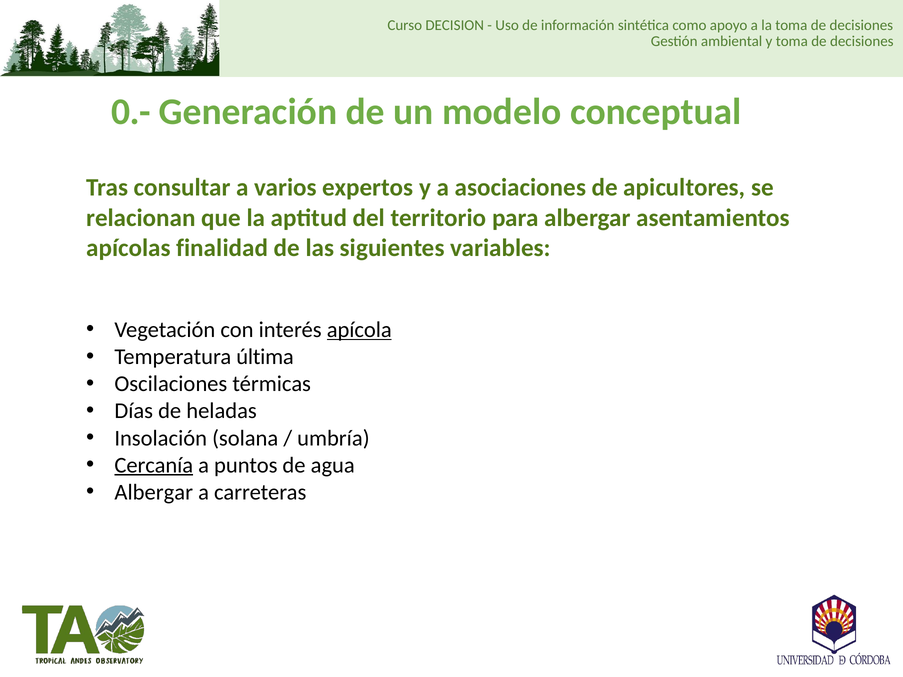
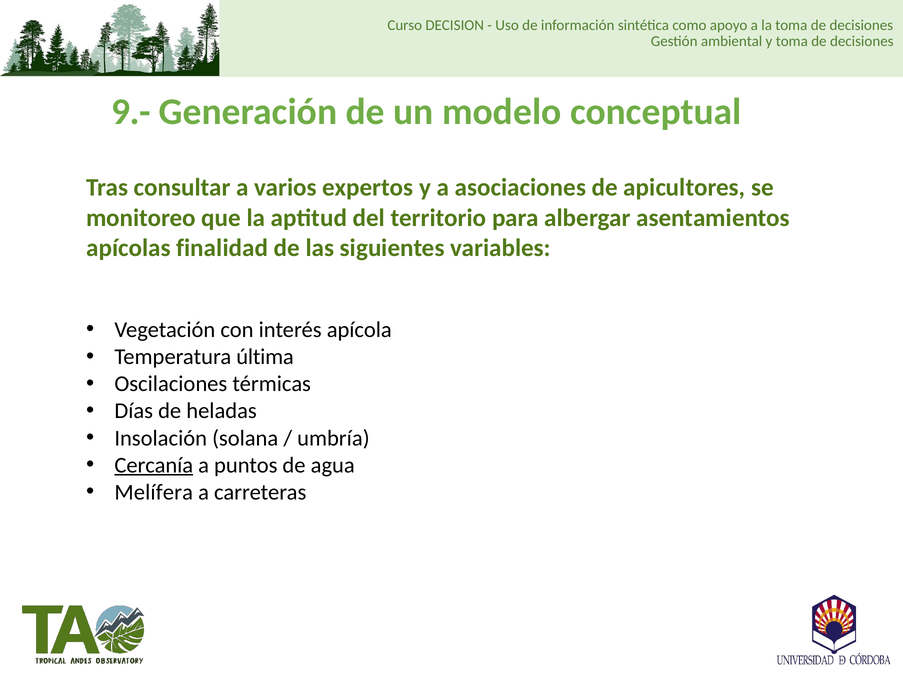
0.-: 0.- -> 9.-
relacionan: relacionan -> monitoreo
apícola underline: present -> none
Albergar at (154, 492): Albergar -> Melífera
